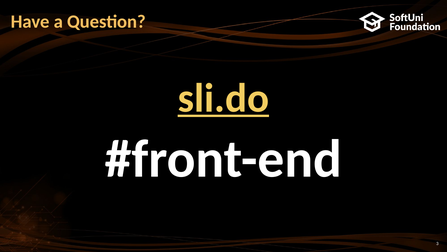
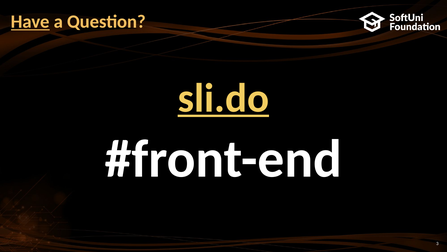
Have underline: none -> present
